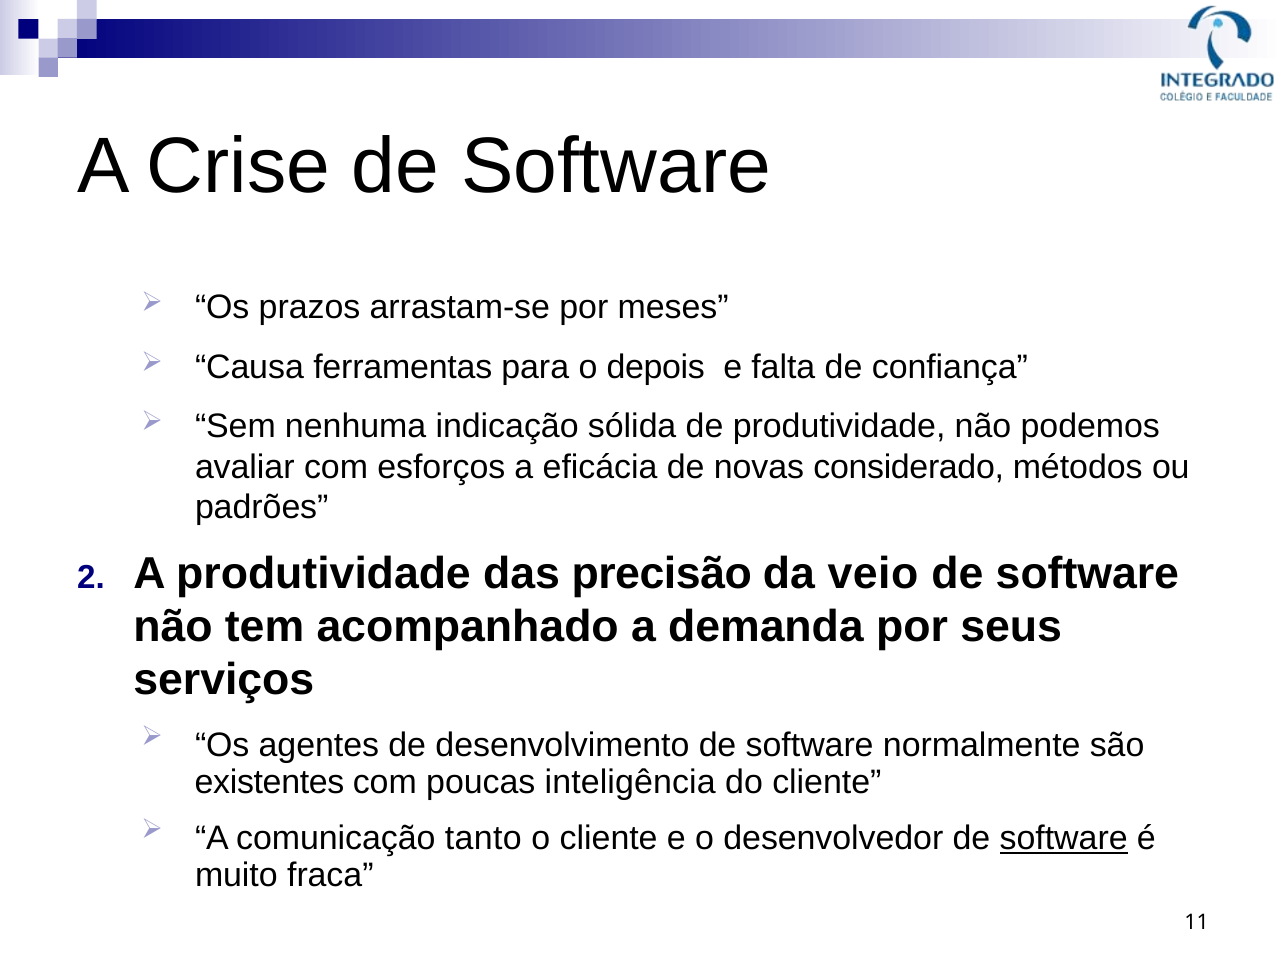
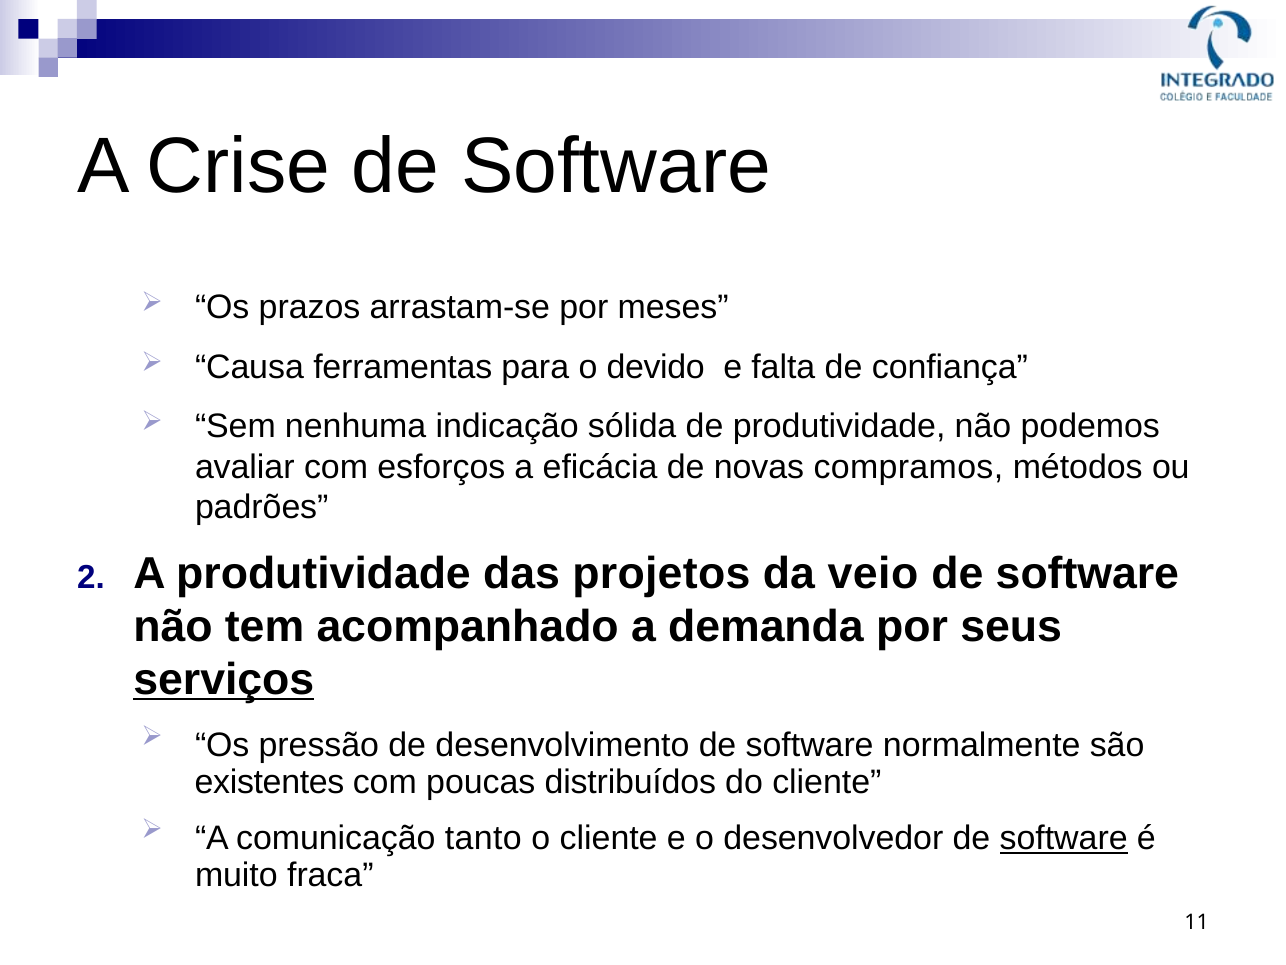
depois: depois -> devido
considerado: considerado -> compramos
precisão: precisão -> projetos
serviços underline: none -> present
agentes: agentes -> pressão
inteligência: inteligência -> distribuídos
